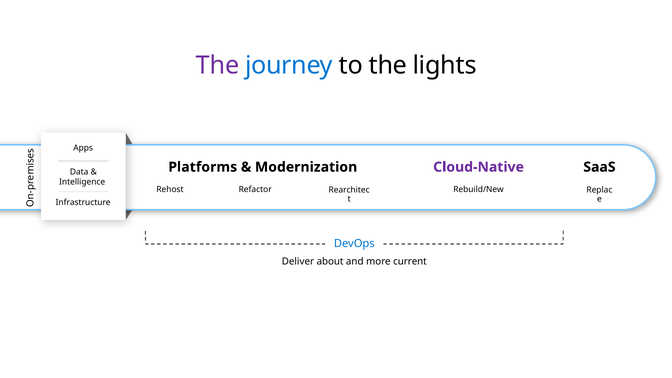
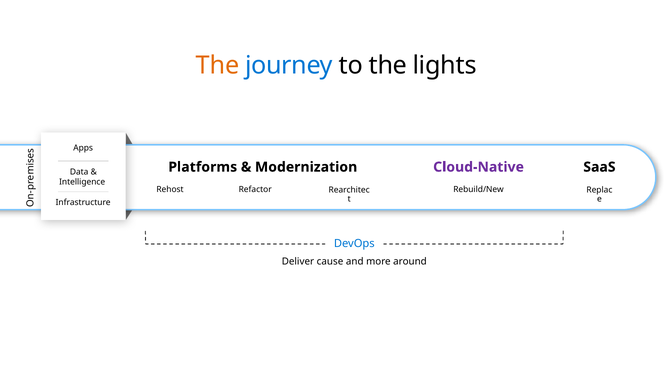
The at (218, 65) colour: purple -> orange
about: about -> cause
current: current -> around
